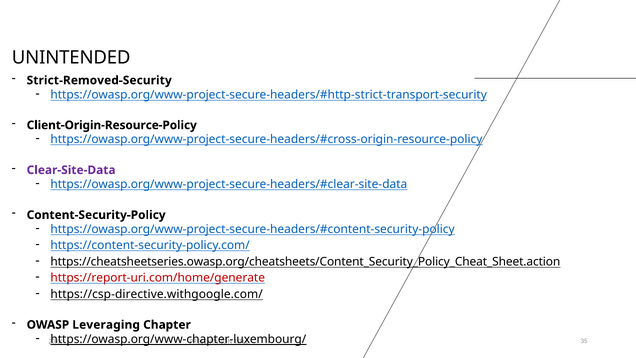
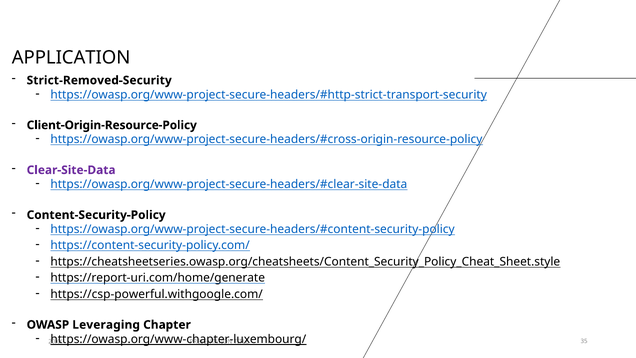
UNINTENDED: UNINTENDED -> APPLICATION
https://cheatsheetseries.owasp.org/cheatsheets/Content_Security_Policy_Cheat_Sheet.action: https://cheatsheetseries.owasp.org/cheatsheets/Content_Security_Policy_Cheat_Sheet.action -> https://cheatsheetseries.owasp.org/cheatsheets/Content_Security_Policy_Cheat_Sheet.style
https://report-uri.com/home/generate colour: red -> black
https://csp-directive.withgoogle.com/: https://csp-directive.withgoogle.com/ -> https://csp-powerful.withgoogle.com/
